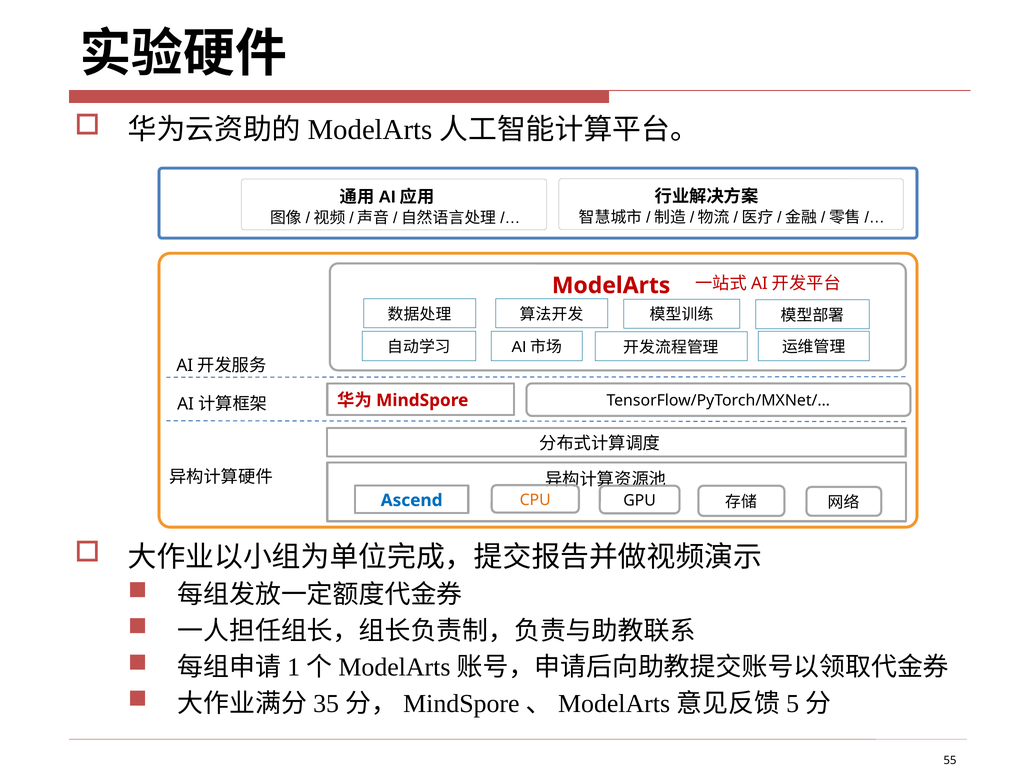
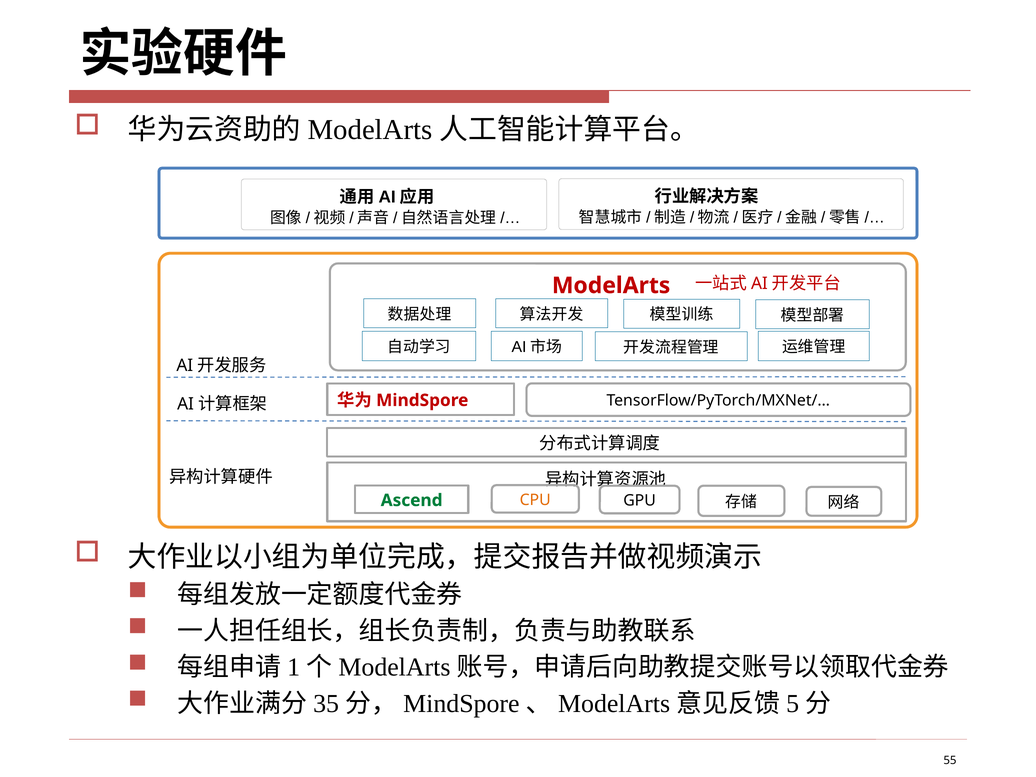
Ascend colour: blue -> green
